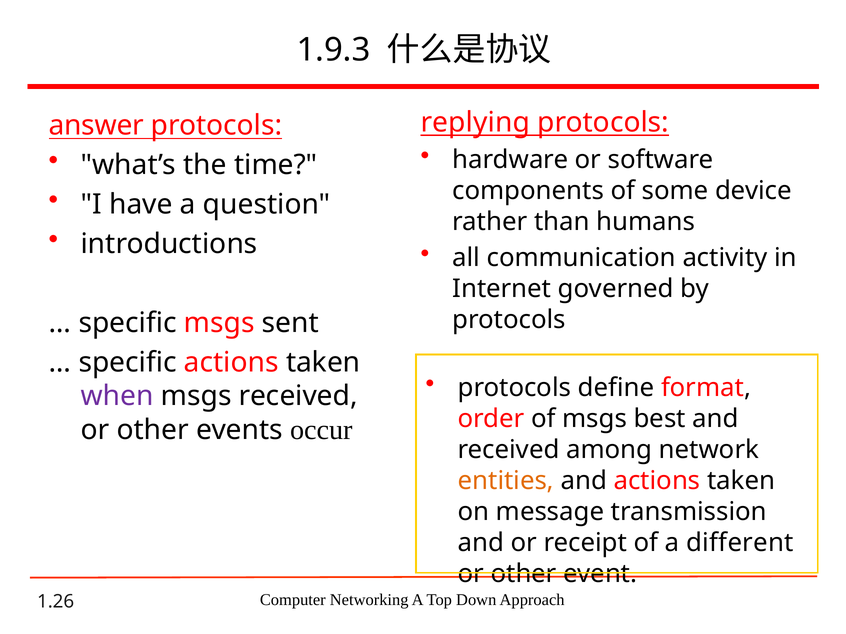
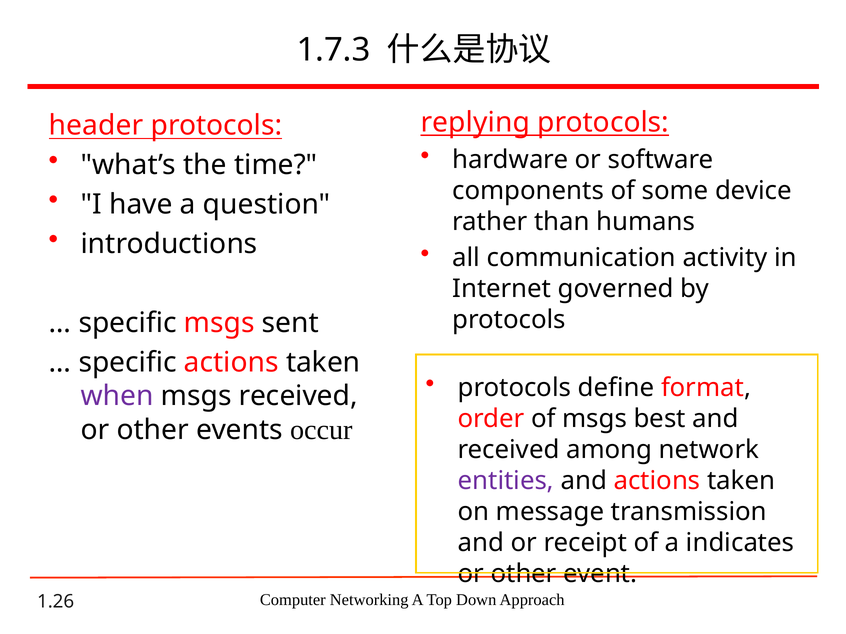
1.9.3: 1.9.3 -> 1.7.3
answer: answer -> header
entities colour: orange -> purple
different: different -> indicates
